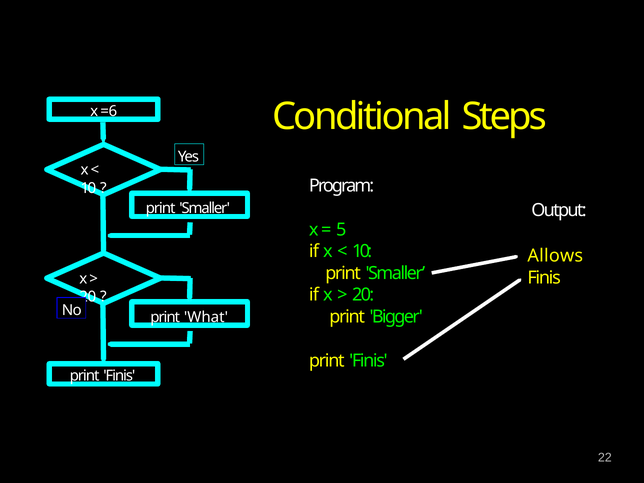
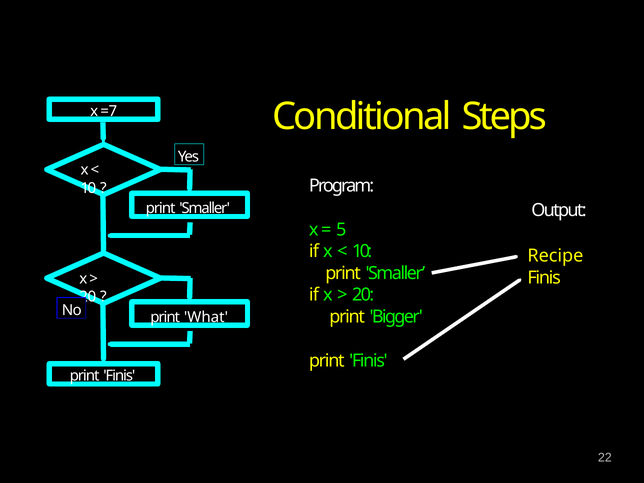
6: 6 -> 7
Allows: Allows -> Recipe
